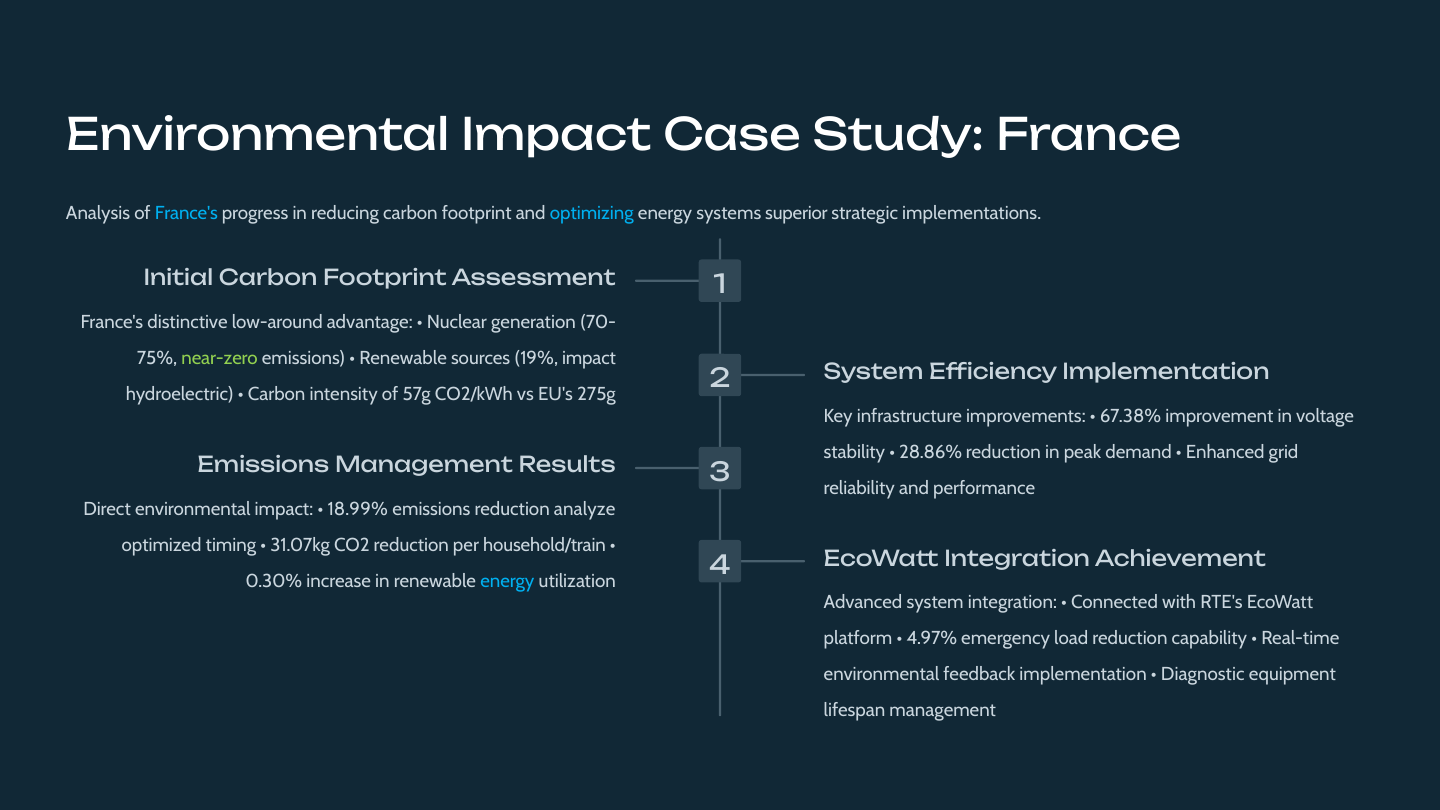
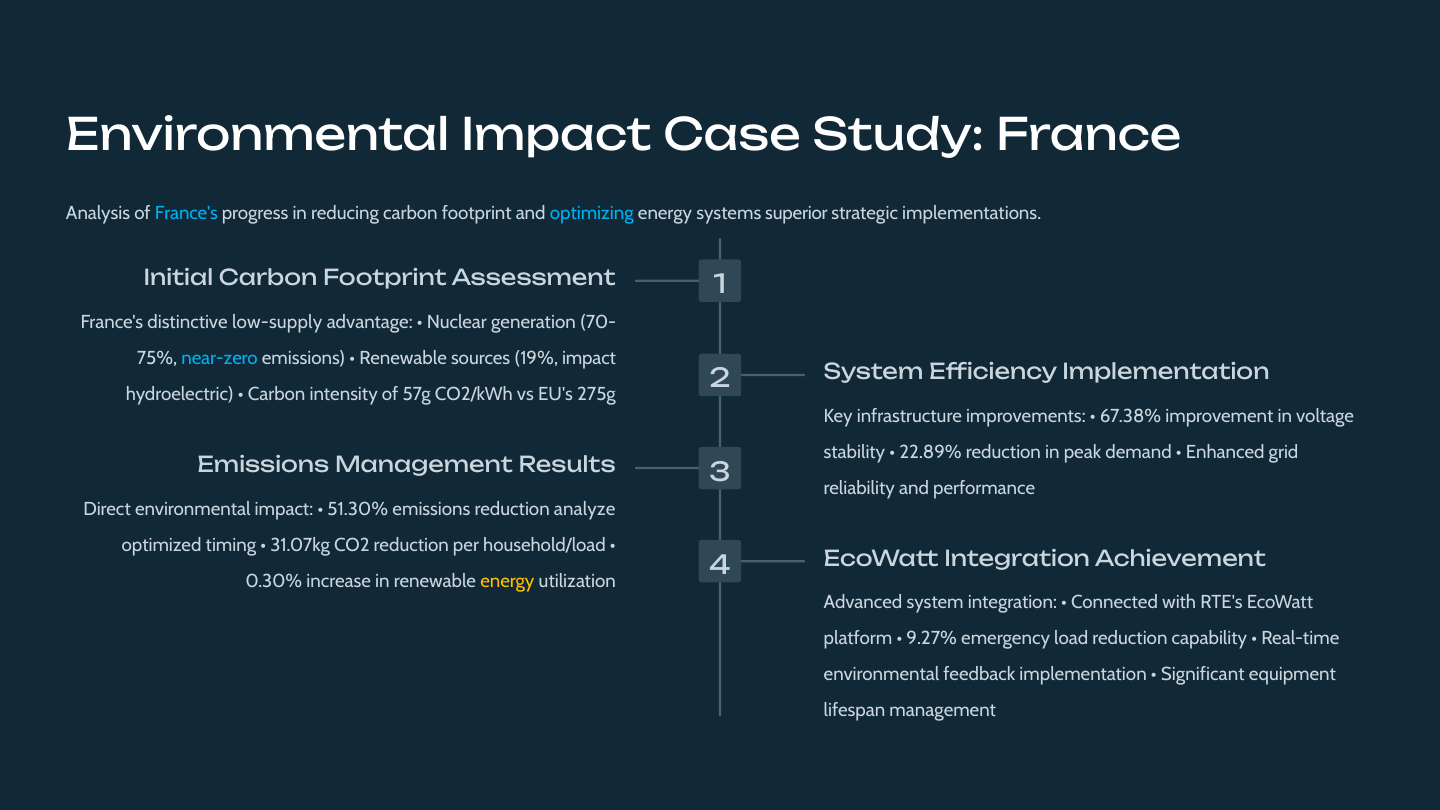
low-around: low-around -> low-supply
near-zero colour: light green -> light blue
28.86%: 28.86% -> 22.89%
18.99%: 18.99% -> 51.30%
household/train: household/train -> household/load
energy at (507, 582) colour: light blue -> yellow
4.97%: 4.97% -> 9.27%
Diagnostic: Diagnostic -> Significant
